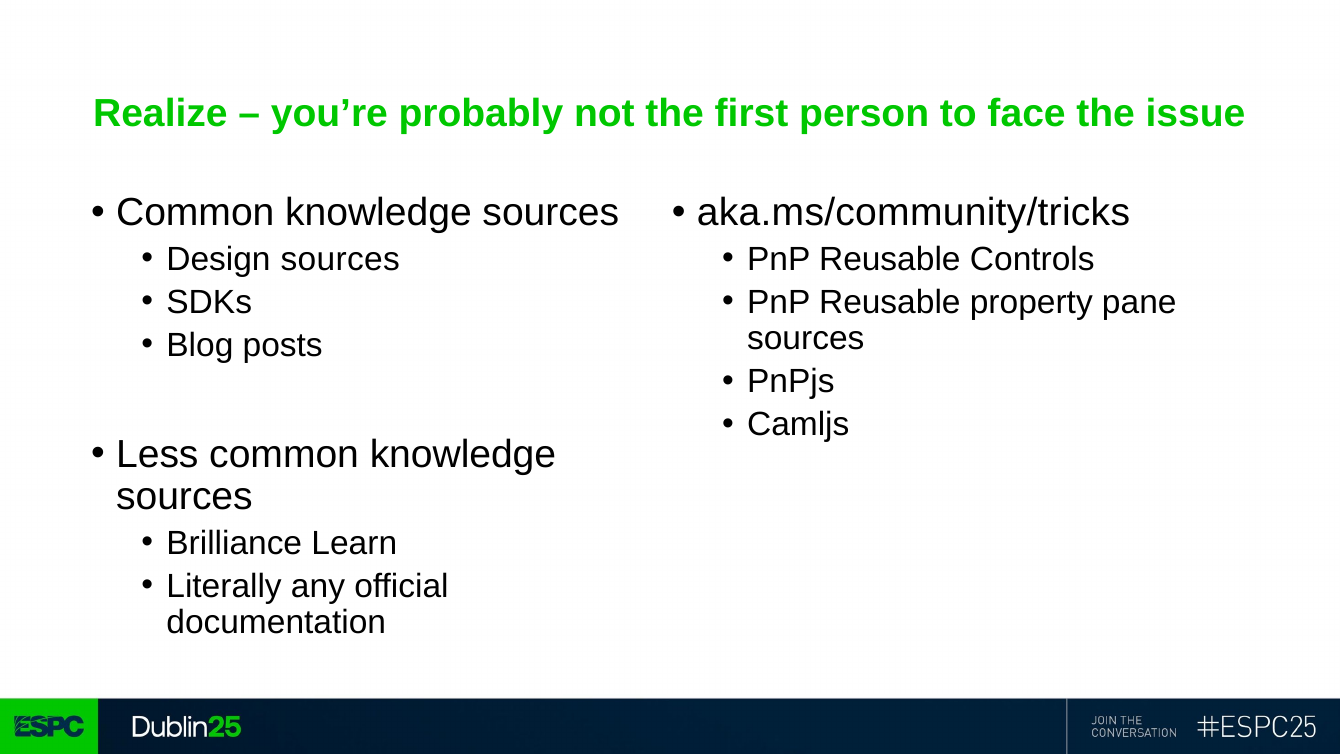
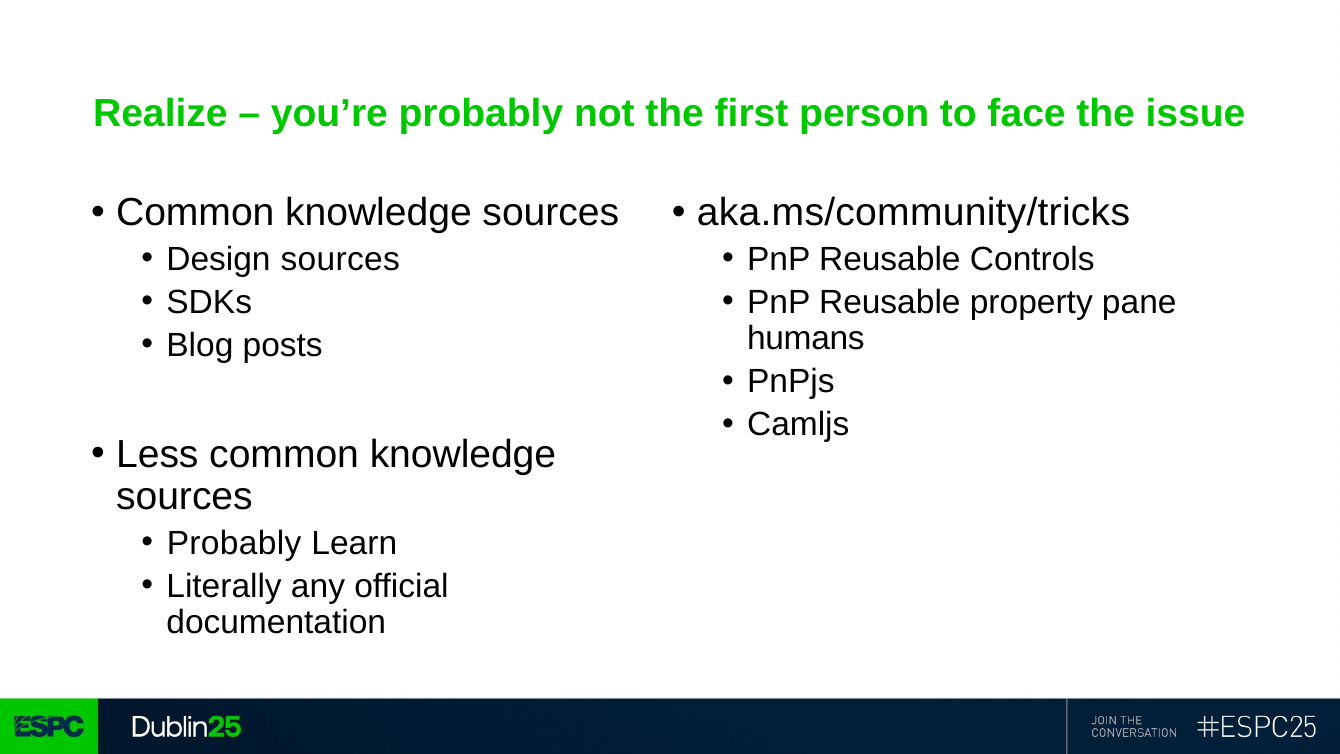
sources at (806, 338): sources -> humans
Brilliance at (234, 543): Brilliance -> Probably
